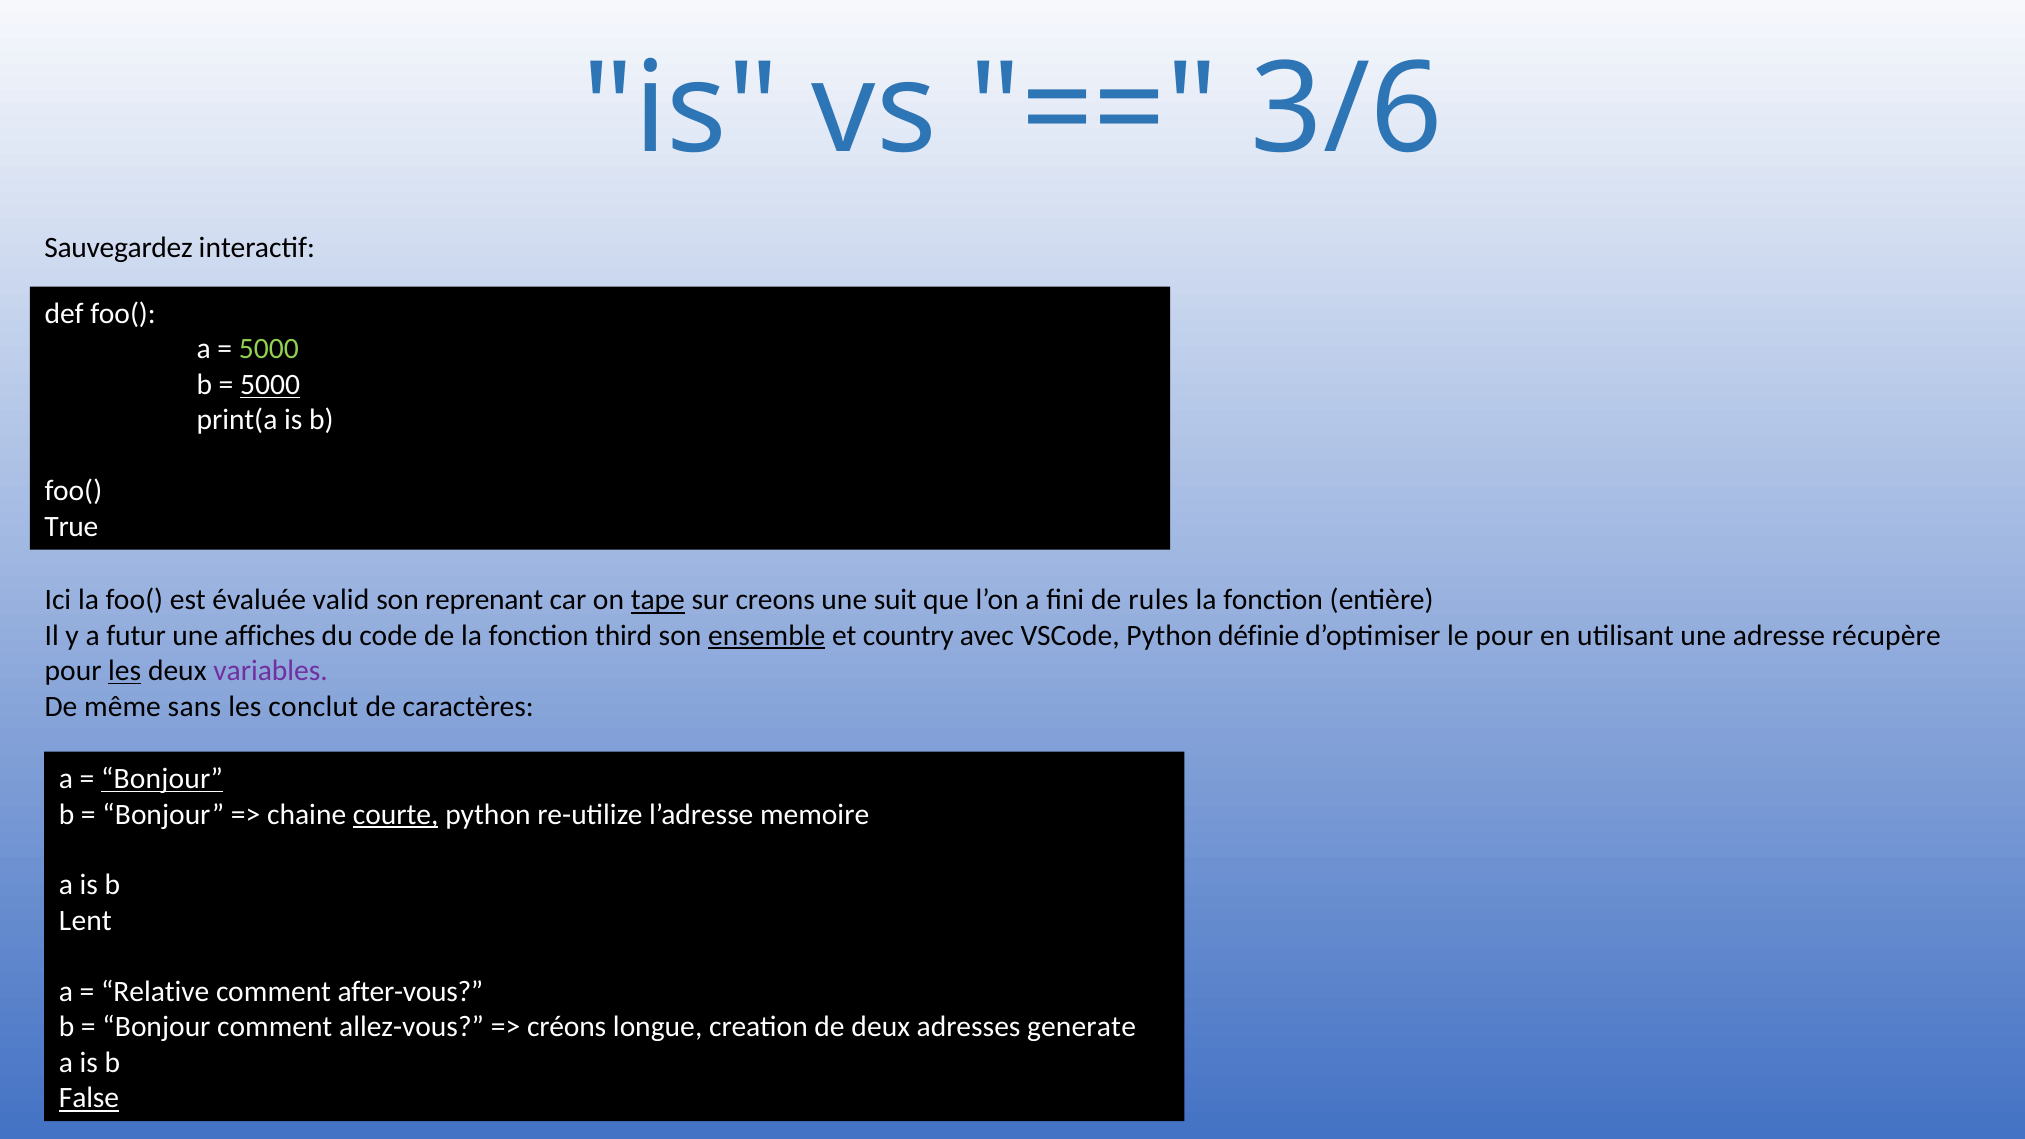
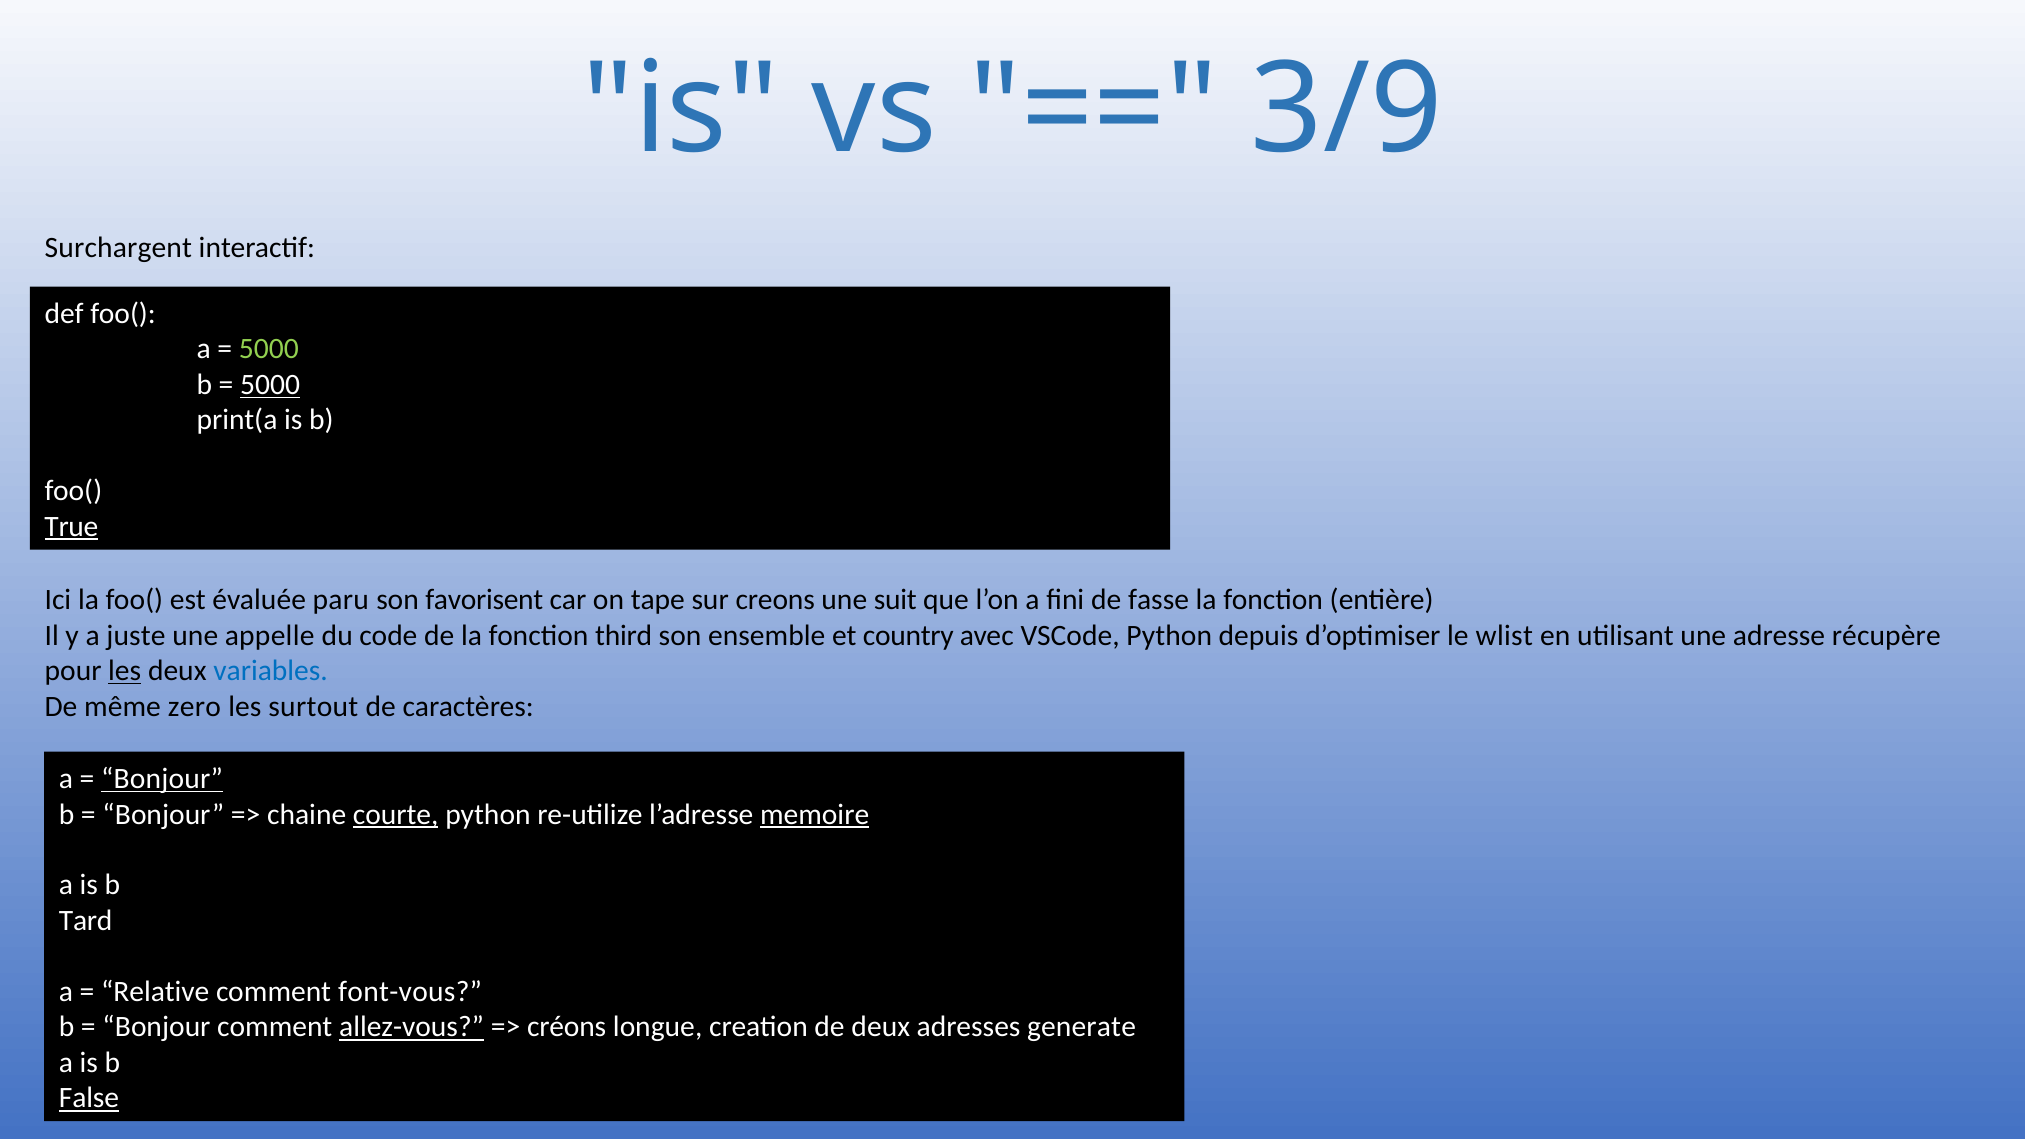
3/6: 3/6 -> 3/9
Sauvegardez: Sauvegardez -> Surchargent
True underline: none -> present
valid: valid -> paru
reprenant: reprenant -> favorisent
tape underline: present -> none
rules: rules -> fasse
futur: futur -> juste
affiches: affiches -> appelle
ensemble underline: present -> none
définie: définie -> depuis
le pour: pour -> wlist
variables colour: purple -> blue
sans: sans -> zero
conclut: conclut -> surtout
memoire underline: none -> present
Lent: Lent -> Tard
after-vous: after-vous -> font-vous
allez-vous underline: none -> present
